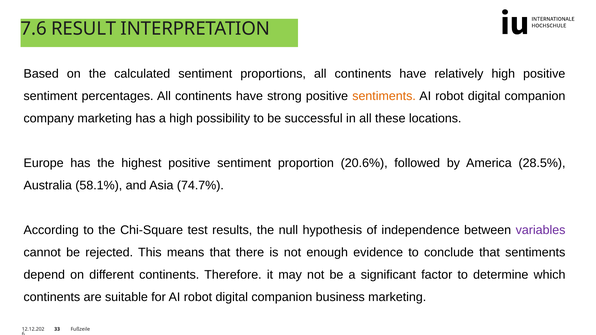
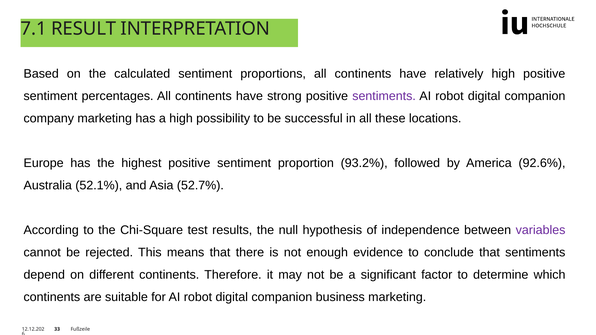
7.6: 7.6 -> 7.1
sentiments at (384, 96) colour: orange -> purple
20.6%: 20.6% -> 93.2%
28.5%: 28.5% -> 92.6%
58.1%: 58.1% -> 52.1%
74.7%: 74.7% -> 52.7%
